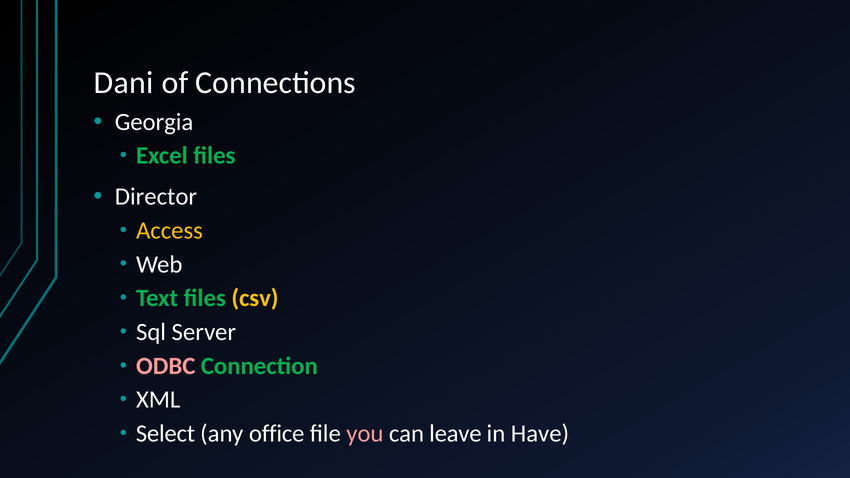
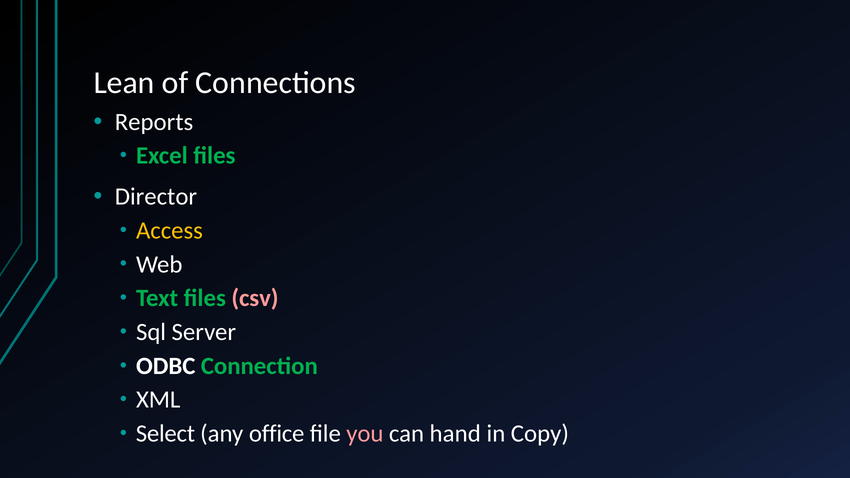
Dani: Dani -> Lean
Georgia: Georgia -> Reports
csv colour: yellow -> pink
ODBC colour: pink -> white
leave: leave -> hand
Have: Have -> Copy
